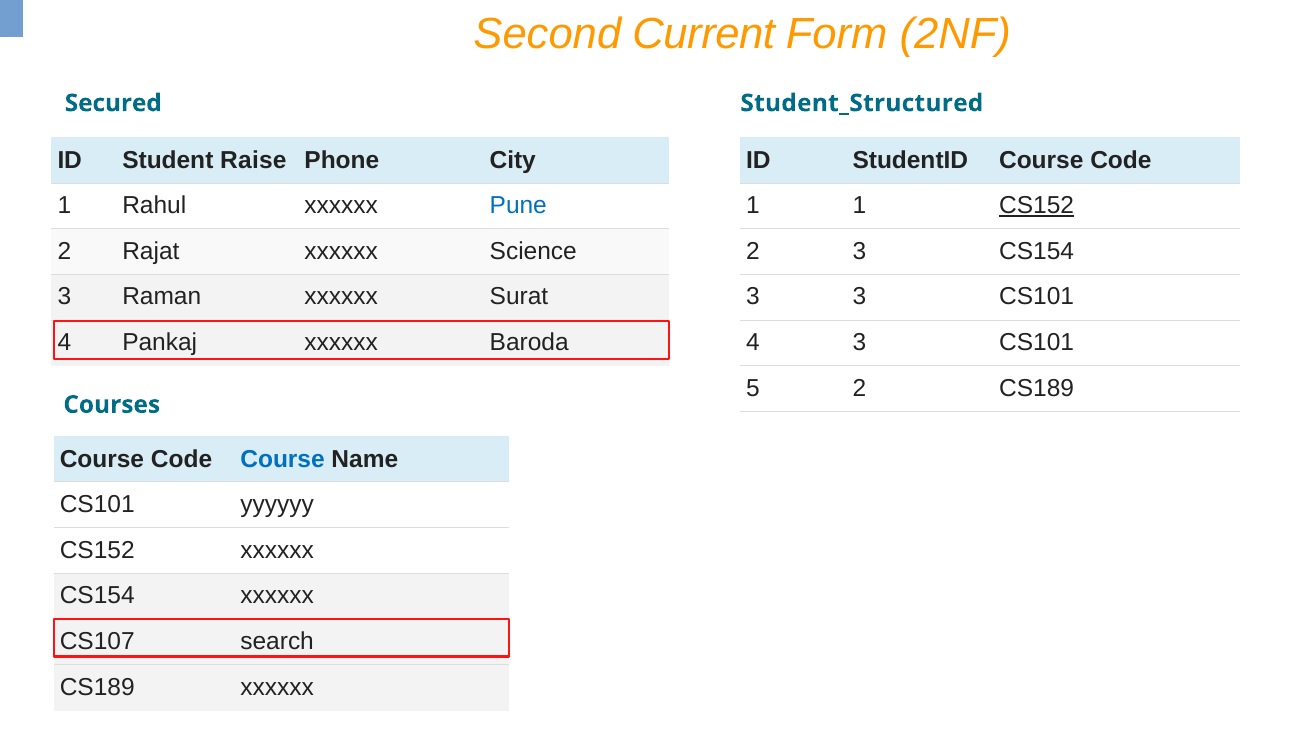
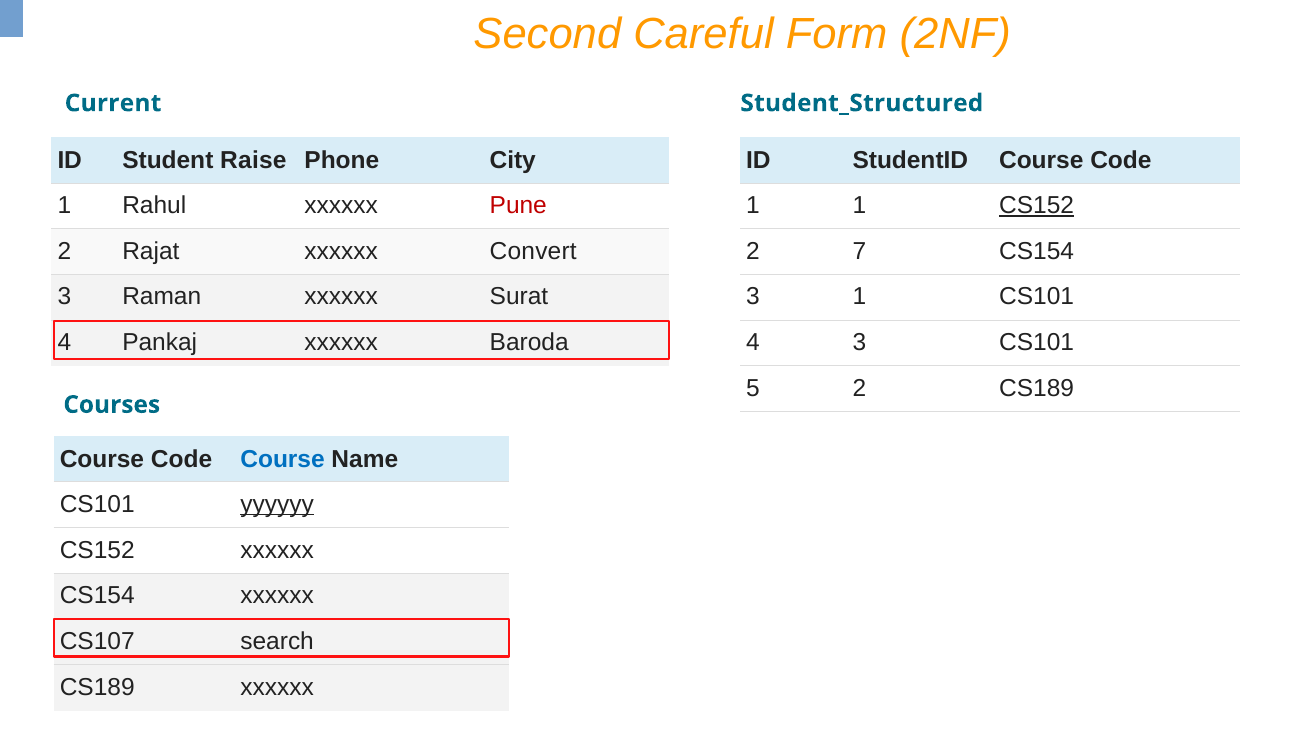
Current: Current -> Careful
Secured: Secured -> Current
Pune colour: blue -> red
Science: Science -> Convert
2 3: 3 -> 7
3 3: 3 -> 1
yyyyyy underline: none -> present
